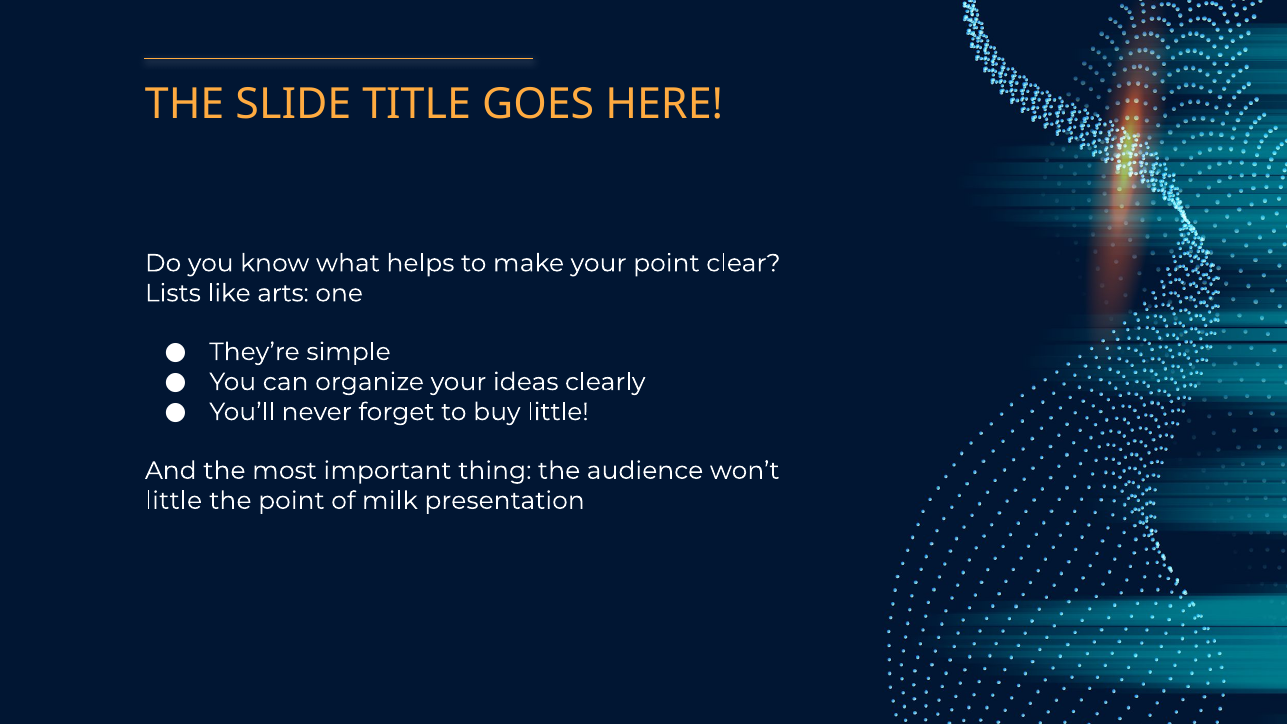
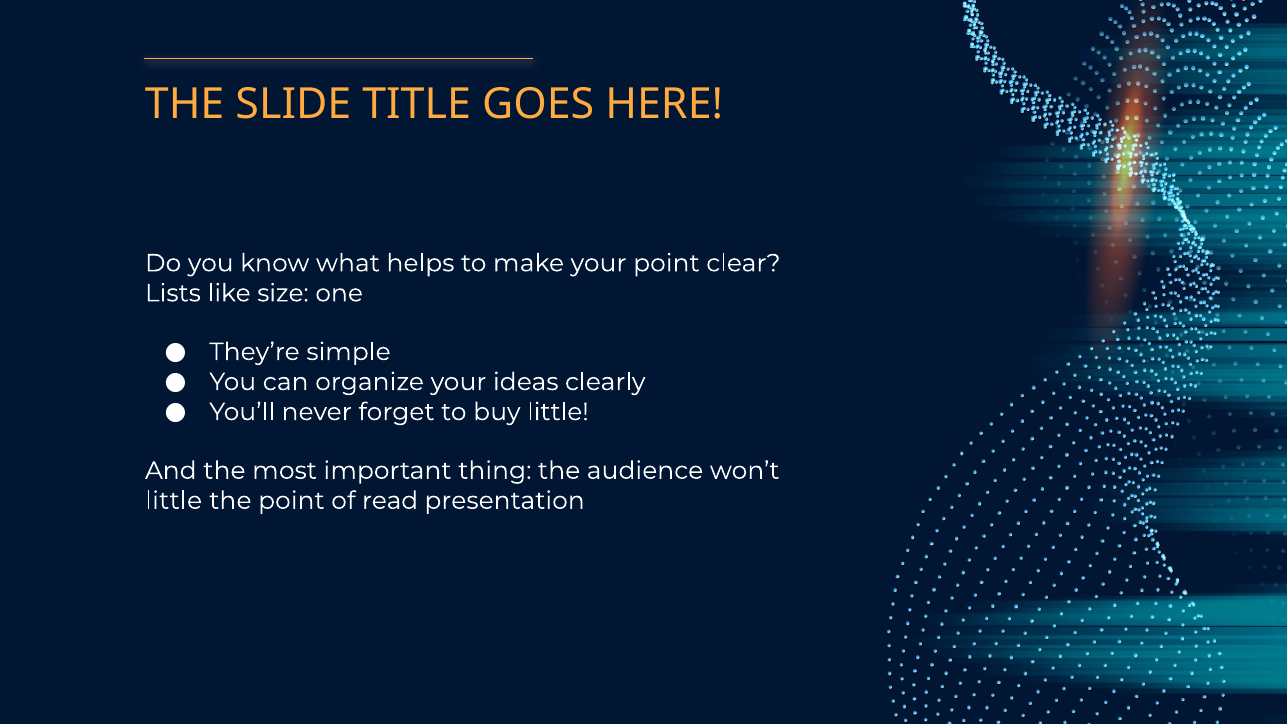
arts: arts -> size
milk: milk -> read
